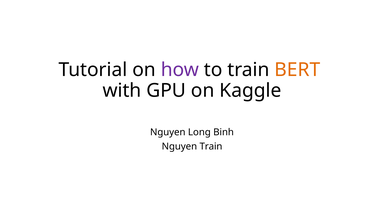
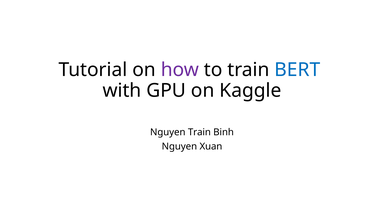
BERT colour: orange -> blue
Nguyen Long: Long -> Train
Nguyen Train: Train -> Xuan
